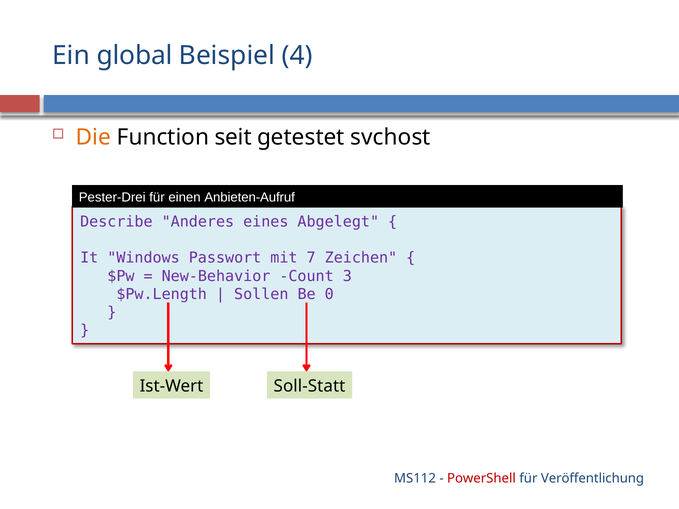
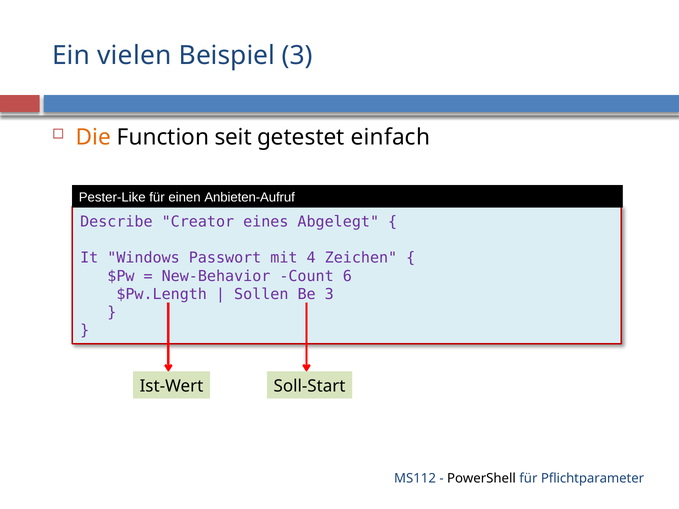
global: global -> vielen
Beispiel 4: 4 -> 3
svchost: svchost -> einfach
Pester-Drei: Pester-Drei -> Pester-Like
Anderes: Anderes -> Creator
7: 7 -> 4
3: 3 -> 6
Be 0: 0 -> 3
Soll-Statt: Soll-Statt -> Soll-Start
PowerShell colour: red -> black
Veröffentlichung: Veröffentlichung -> Pflichtparameter
